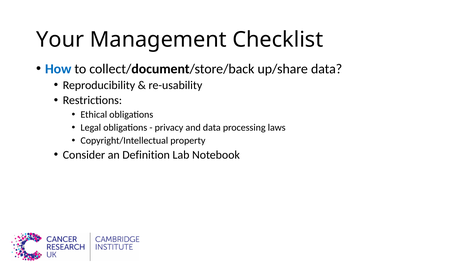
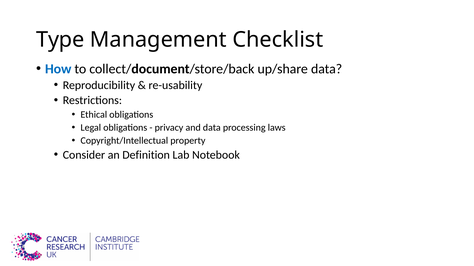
Your: Your -> Type
